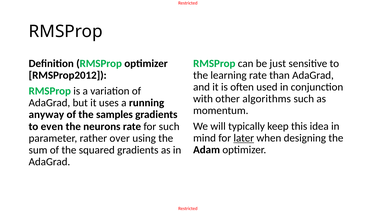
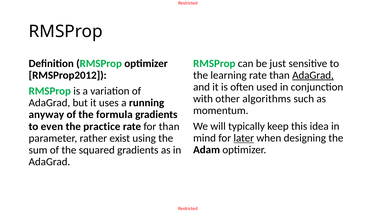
AdaGrad at (313, 75) underline: none -> present
samples: samples -> formula
neurons: neurons -> practice
for such: such -> than
over: over -> exist
